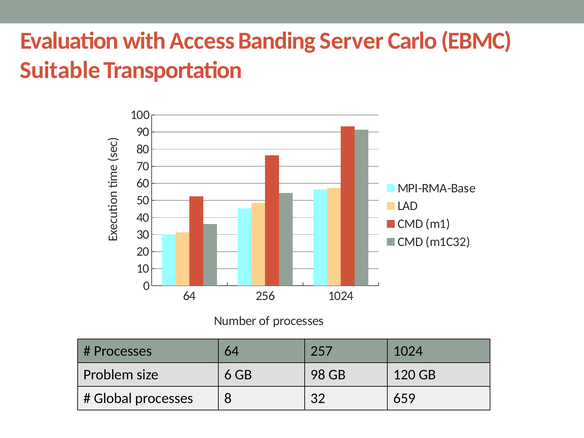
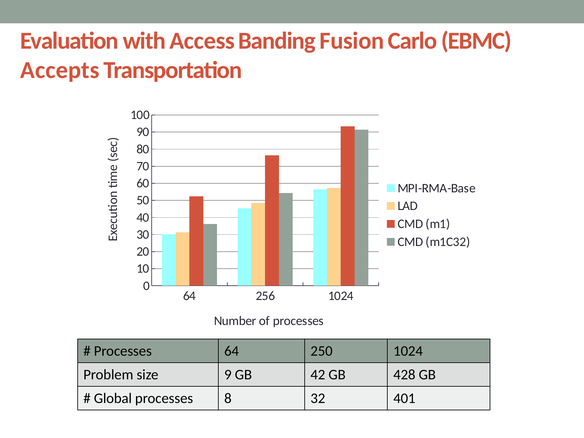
Server: Server -> Fusion
Suitable: Suitable -> Accepts
257: 257 -> 250
6: 6 -> 9
98: 98 -> 42
120: 120 -> 428
659: 659 -> 401
